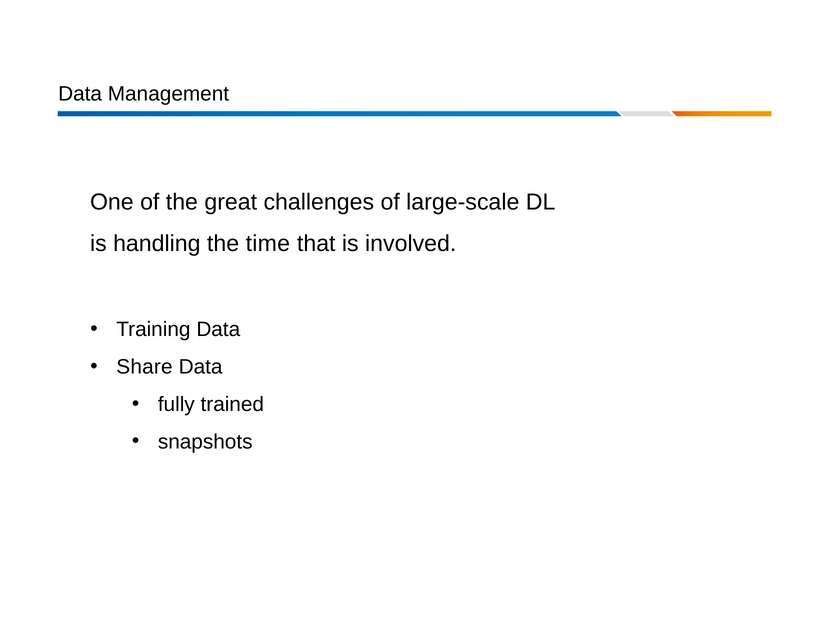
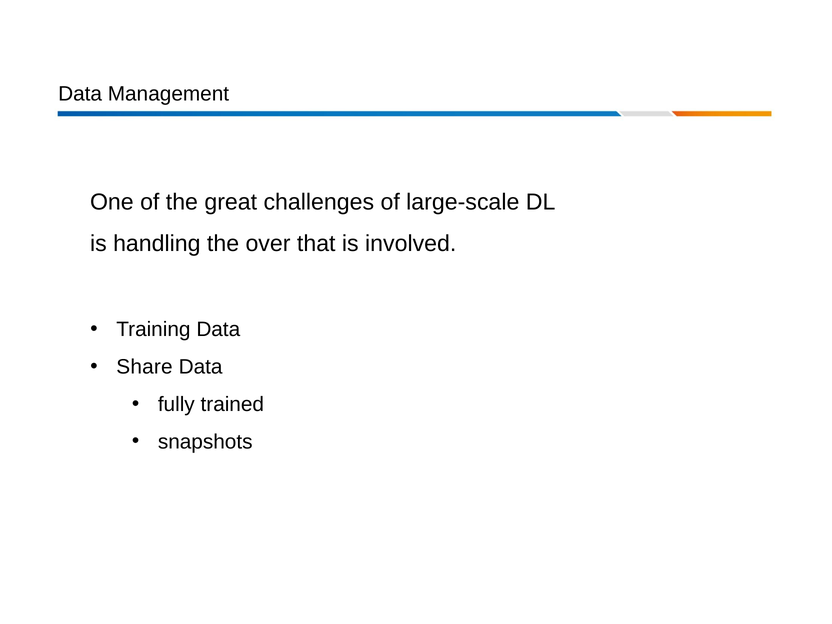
time: time -> over
